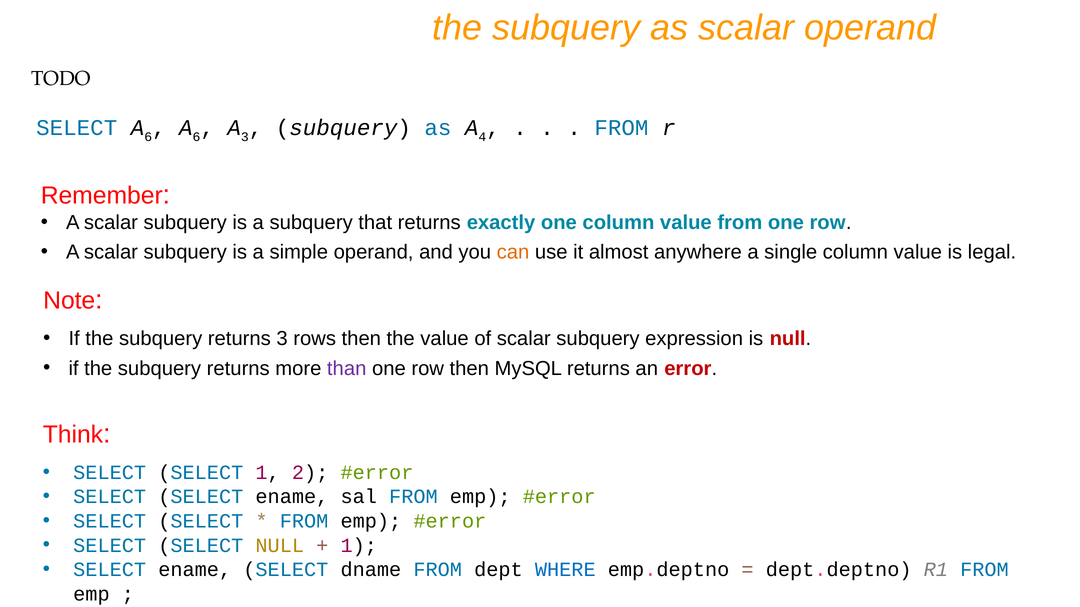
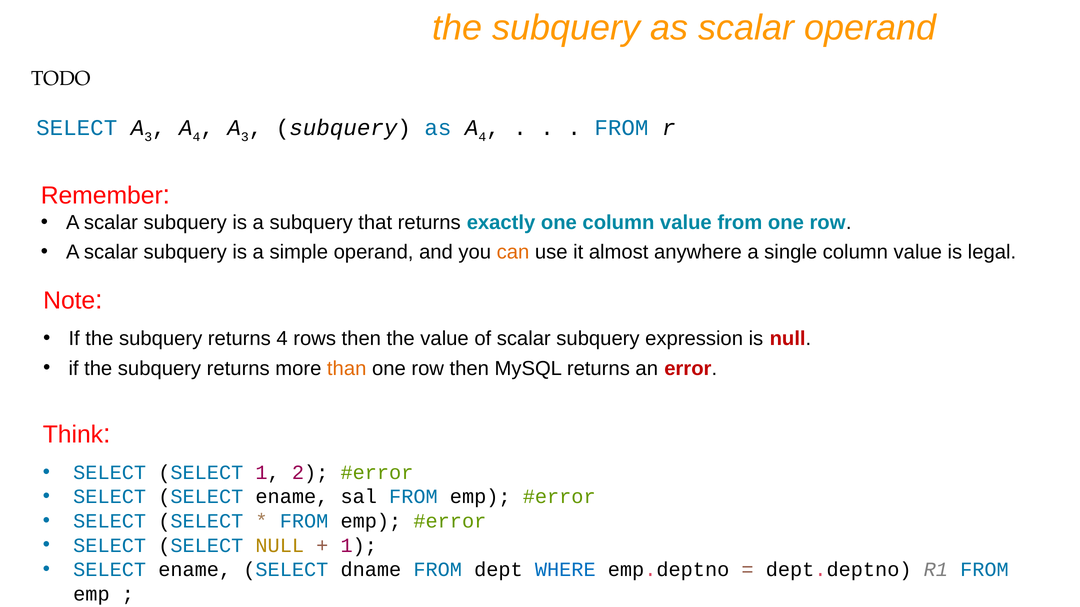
SELECT A 6: 6 -> 3
6 at (197, 137): 6 -> 4
returns 3: 3 -> 4
than colour: purple -> orange
